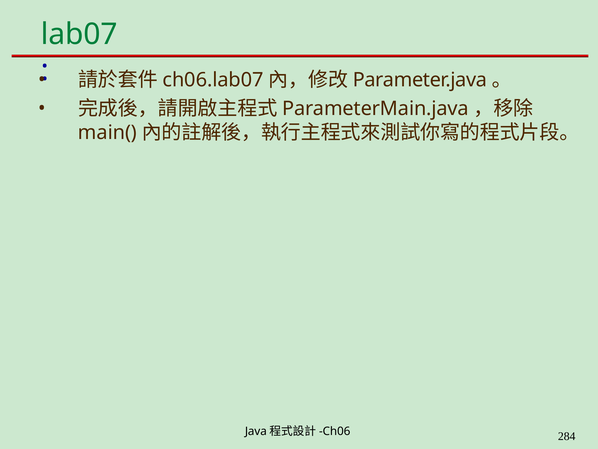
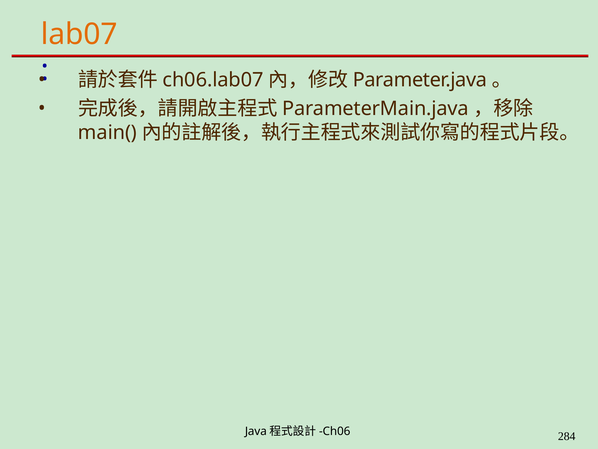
lab07 colour: green -> orange
